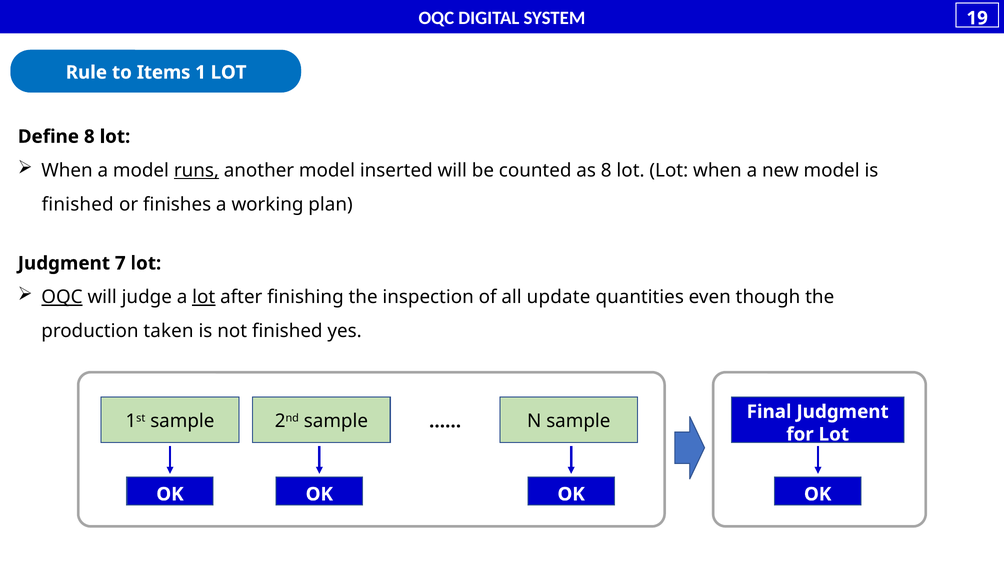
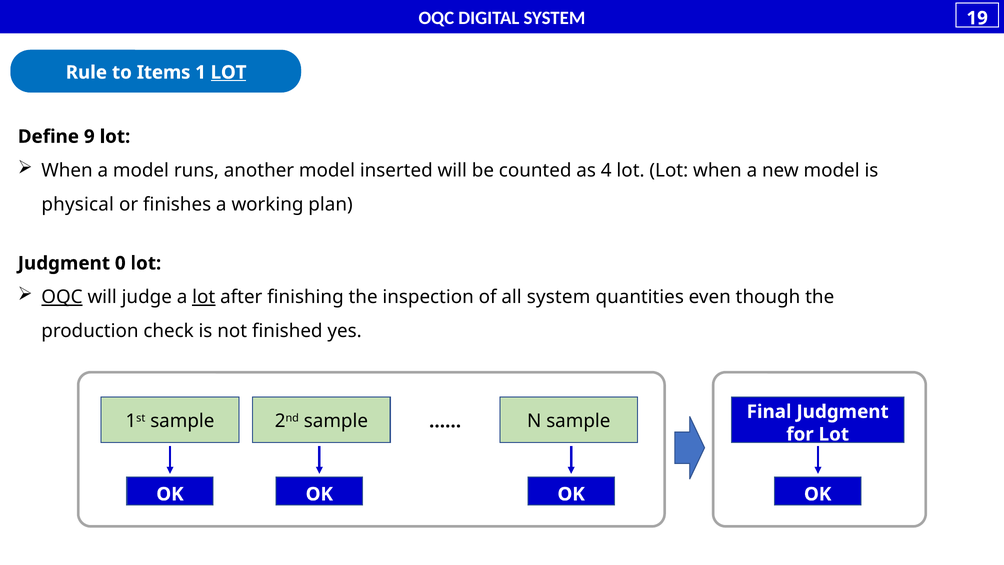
LOT at (229, 72) underline: none -> present
Define 8: 8 -> 9
runs underline: present -> none
as 8: 8 -> 4
finished at (78, 204): finished -> physical
7: 7 -> 0
all update: update -> system
taken: taken -> check
